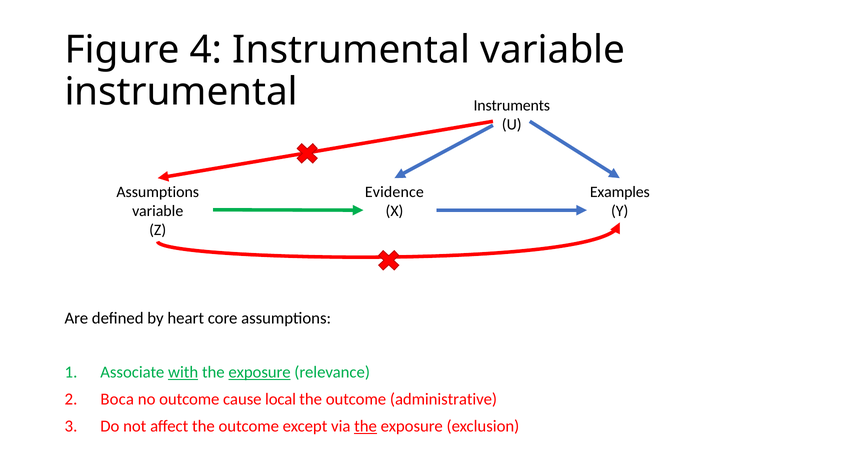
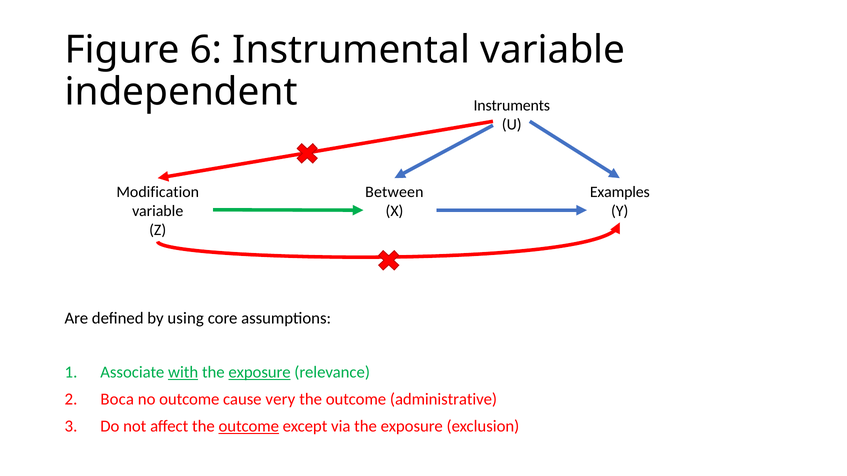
4: 4 -> 6
instrumental at (181, 92): instrumental -> independent
Assumptions at (158, 192): Assumptions -> Modification
Evidence: Evidence -> Between
heart: heart -> using
local: local -> very
outcome at (249, 426) underline: none -> present
the at (366, 426) underline: present -> none
